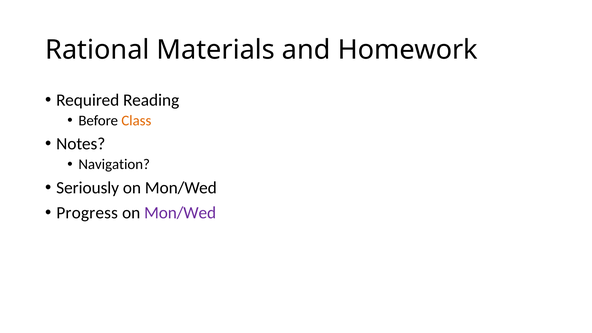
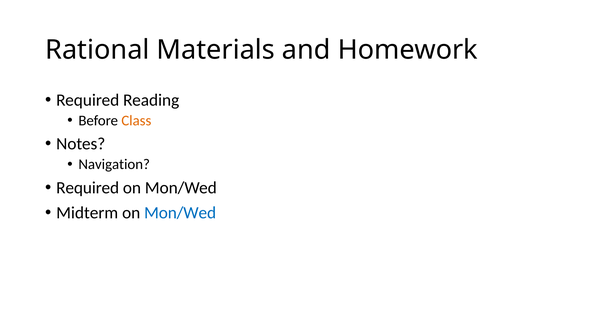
Seriously at (88, 188): Seriously -> Required
Progress: Progress -> Midterm
Mon/Wed at (180, 213) colour: purple -> blue
